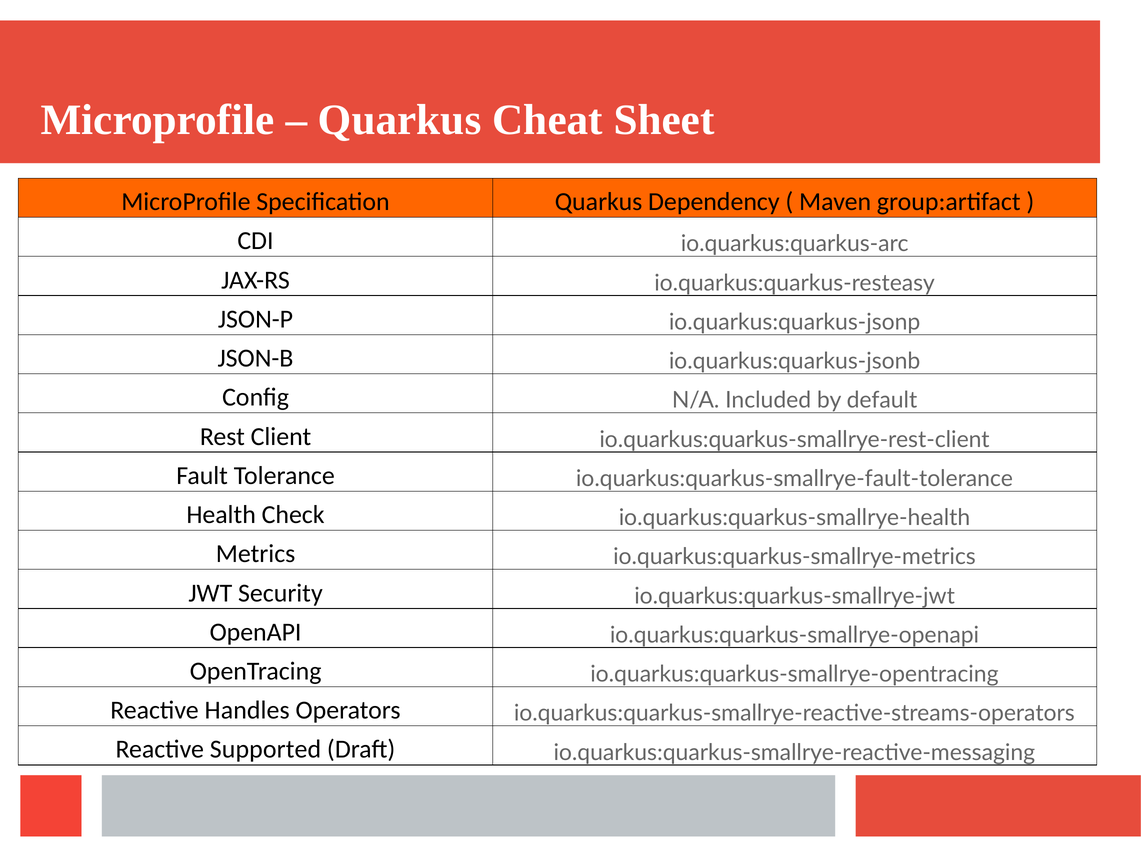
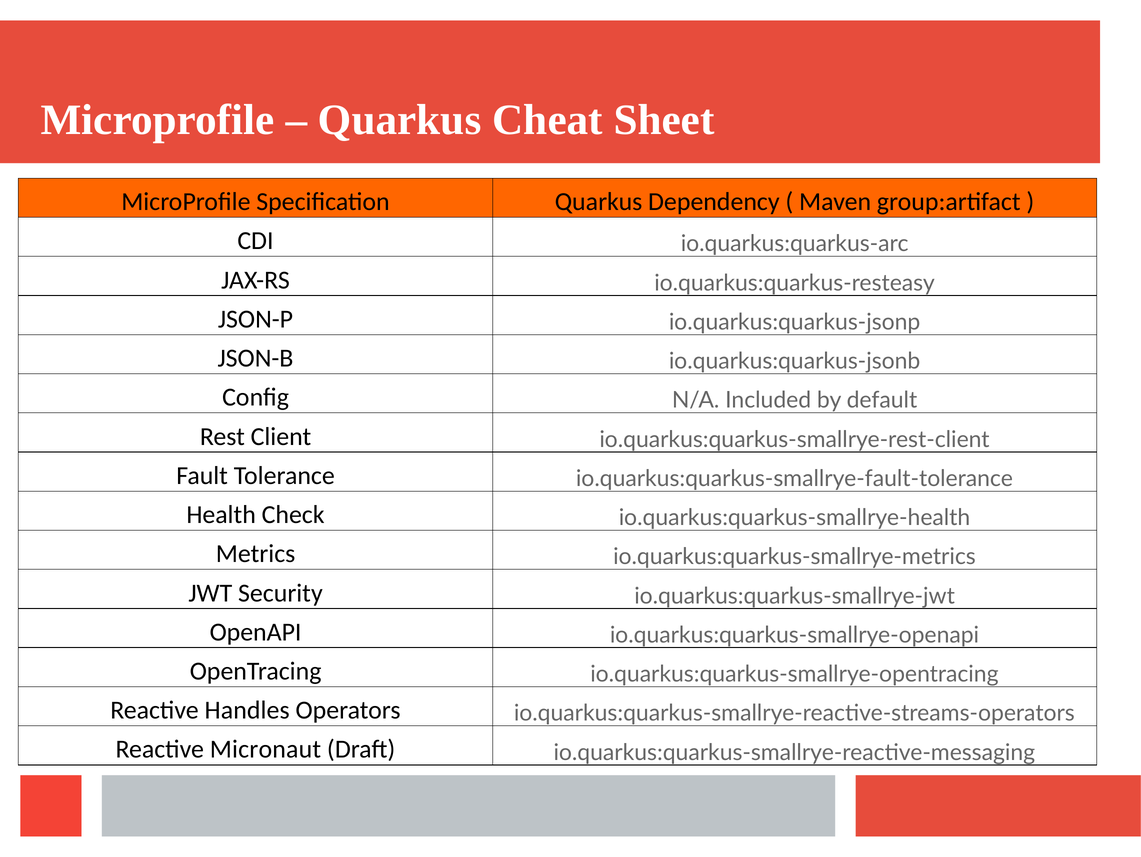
Supported: Supported -> Micronaut
